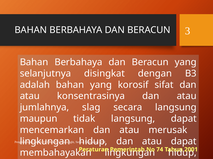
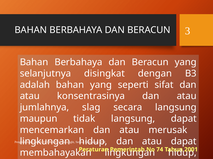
korosif: korosif -> seperti
